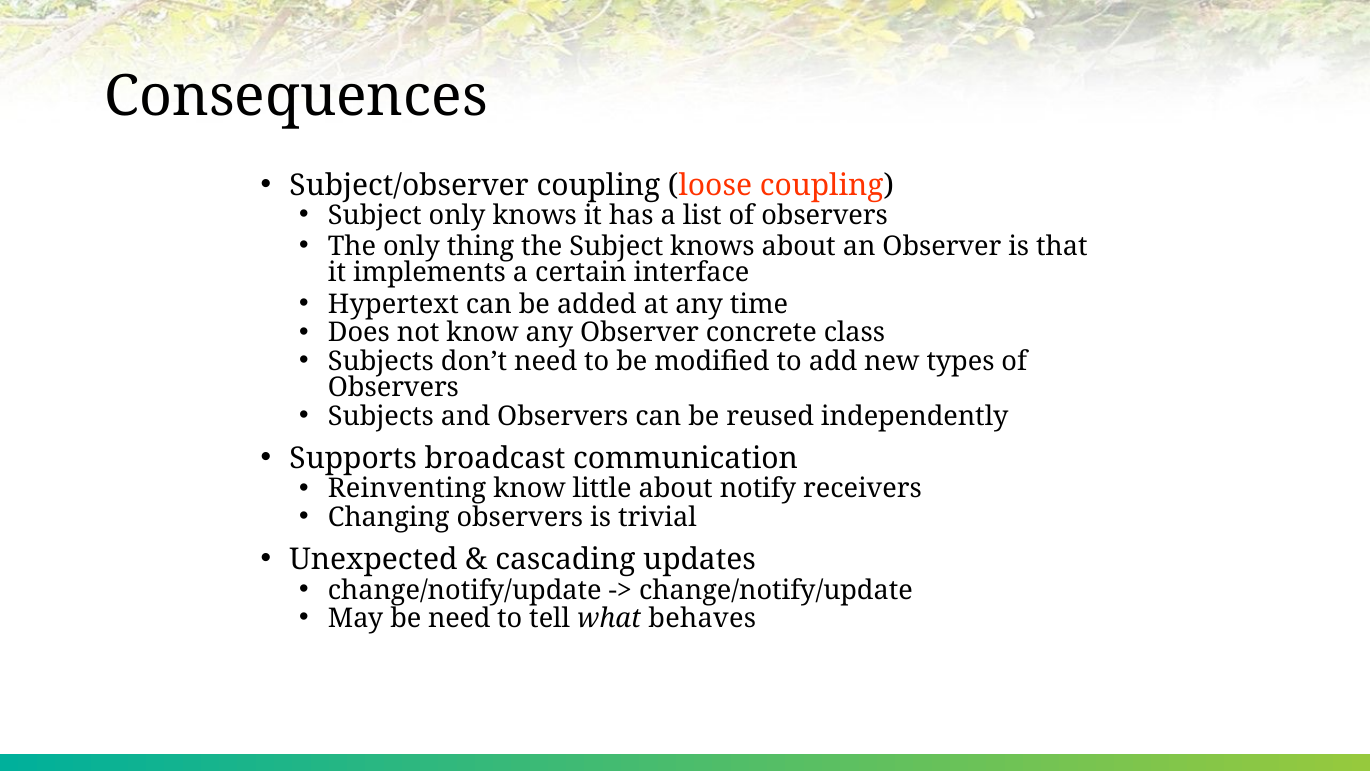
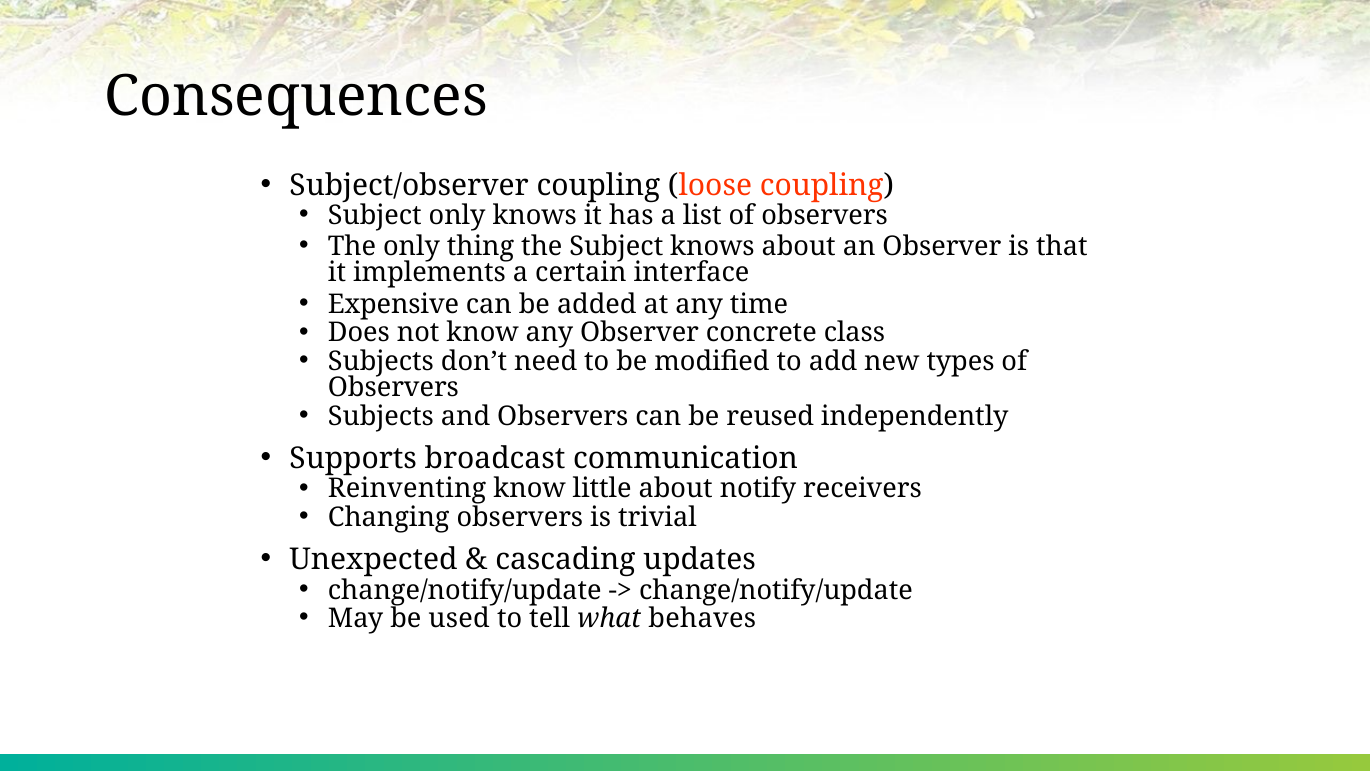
Hypertext: Hypertext -> Expensive
be need: need -> used
